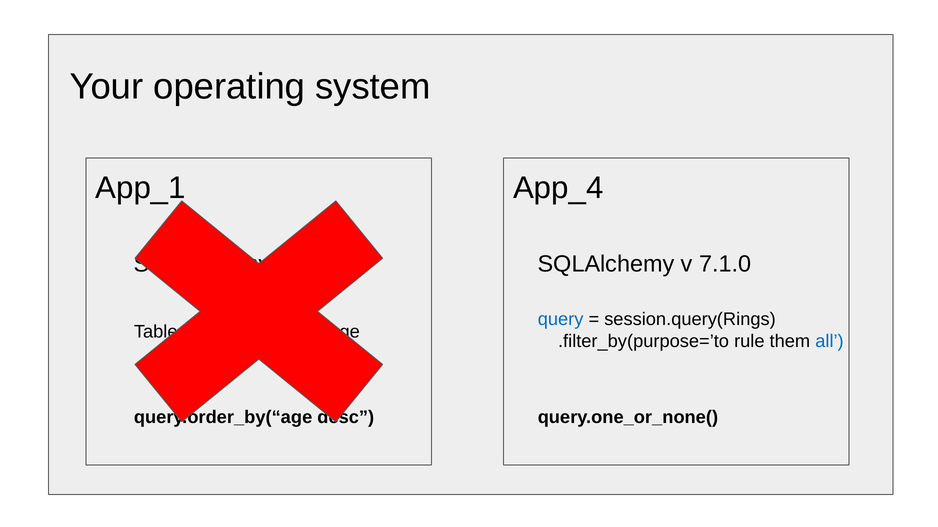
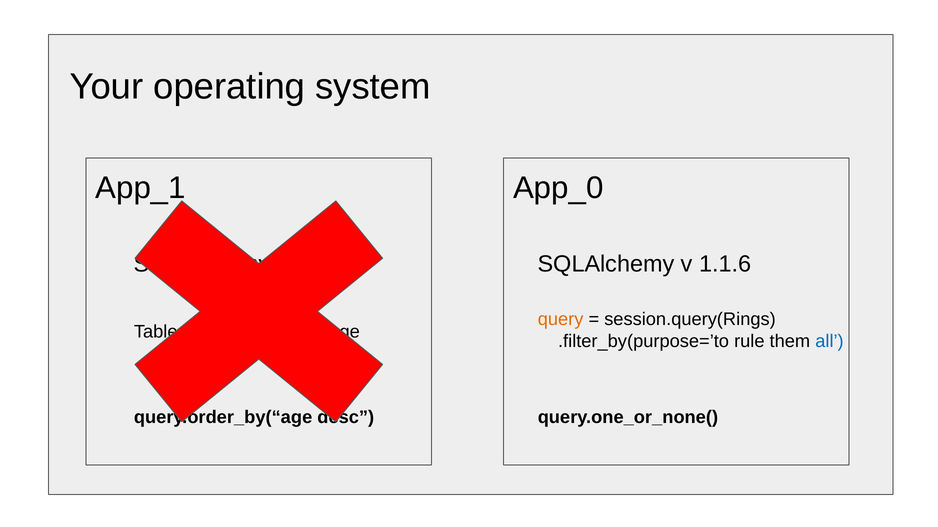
App_4: App_4 -> App_0
7.1.0: 7.1.0 -> 1.1.6
query colour: blue -> orange
